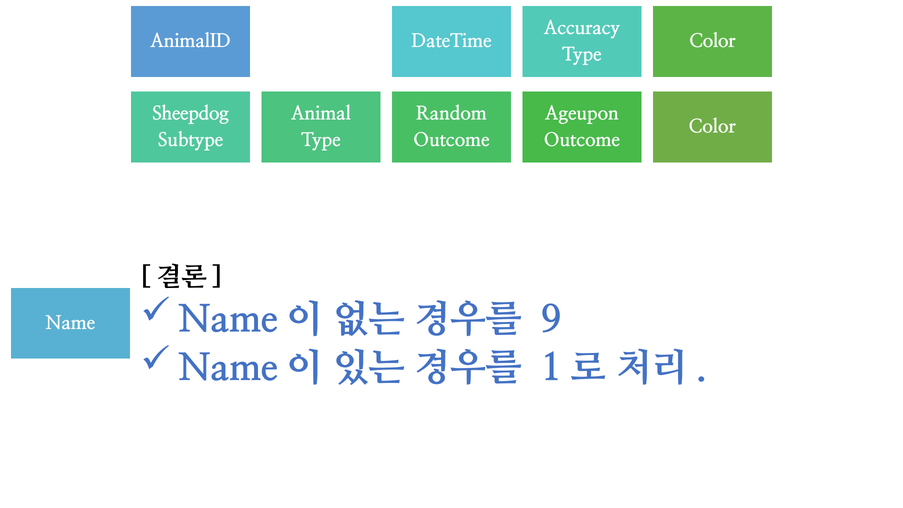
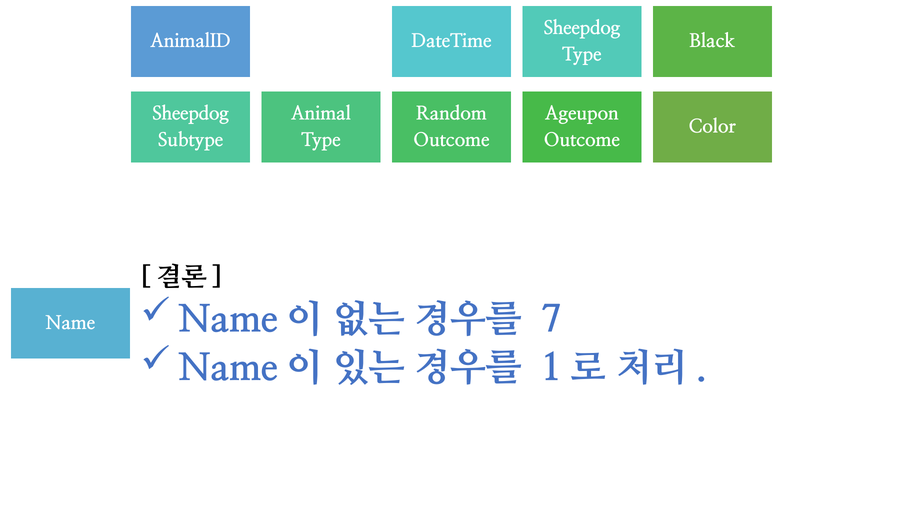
Accuracy at (582, 28): Accuracy -> Sheepdog
Color at (712, 41): Color -> Black
9: 9 -> 7
